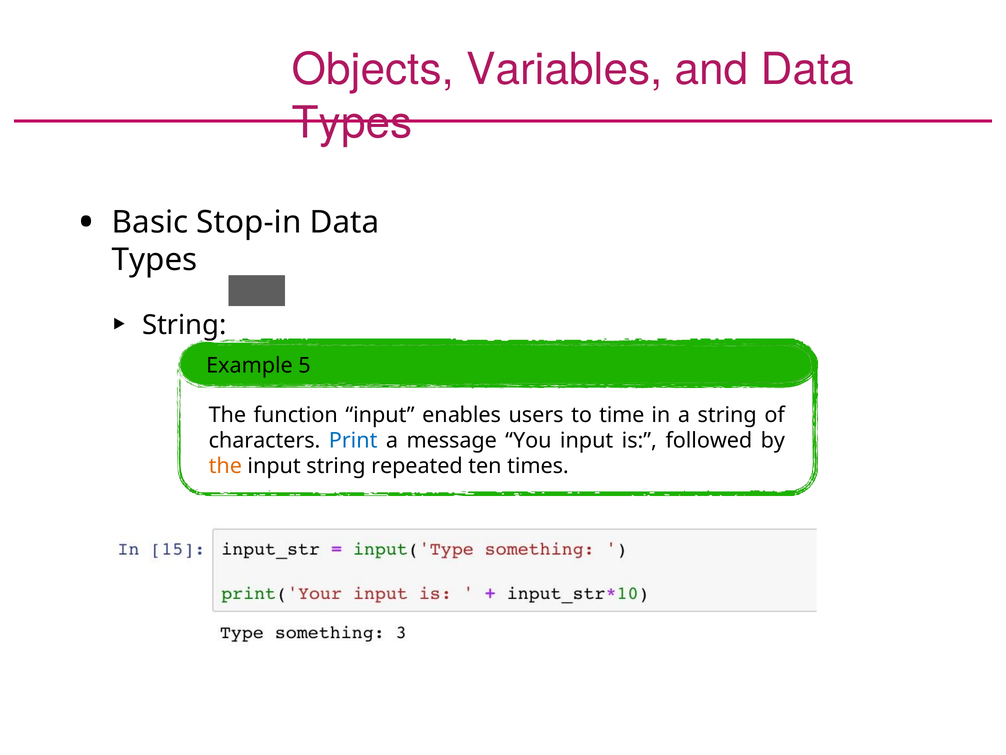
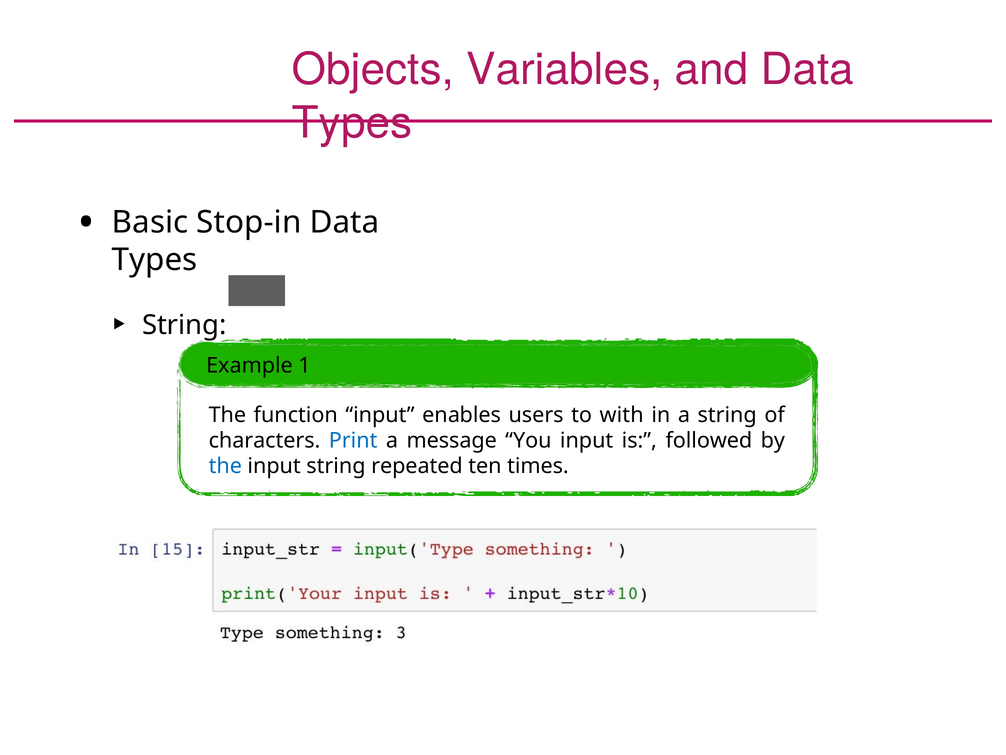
5: 5 -> 1
time: time -> with
the at (225, 466) colour: orange -> blue
